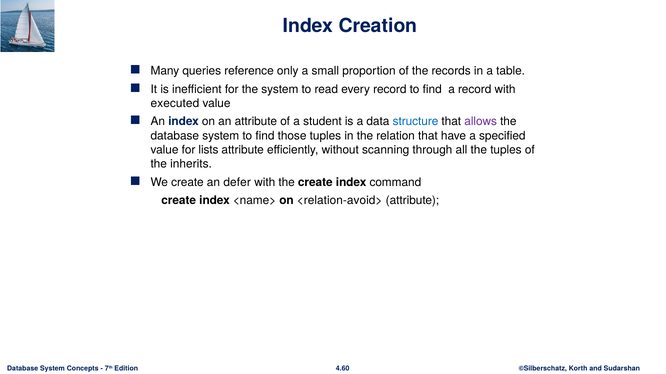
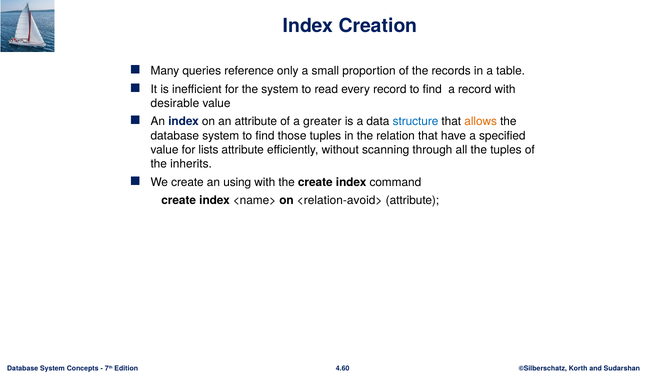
executed: executed -> desirable
student: student -> greater
allows colour: purple -> orange
defer: defer -> using
